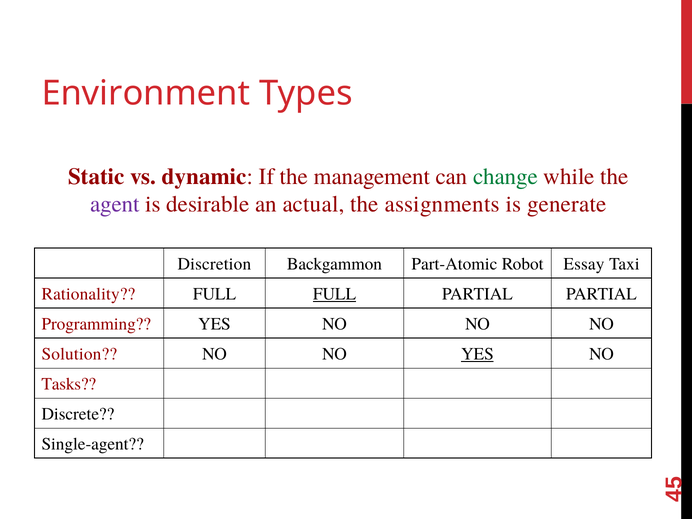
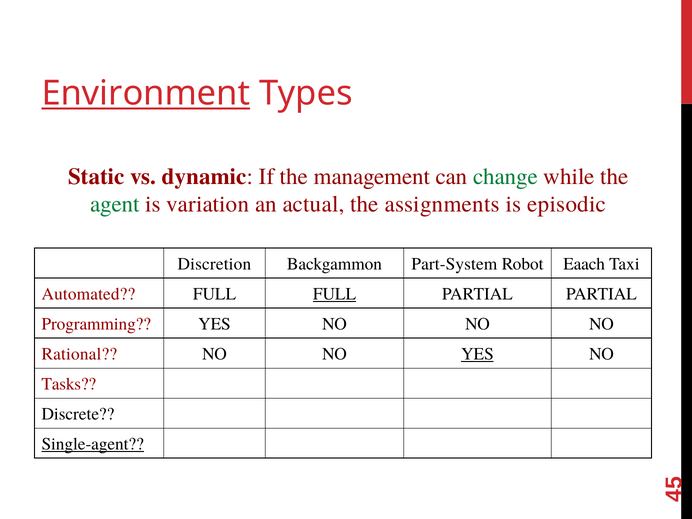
Environment underline: none -> present
agent colour: purple -> green
desirable: desirable -> variation
generate: generate -> episodic
Part-Atomic: Part-Atomic -> Part-System
Essay: Essay -> Eaach
Rationality: Rationality -> Automated
Solution: Solution -> Rational
Single-agent underline: none -> present
